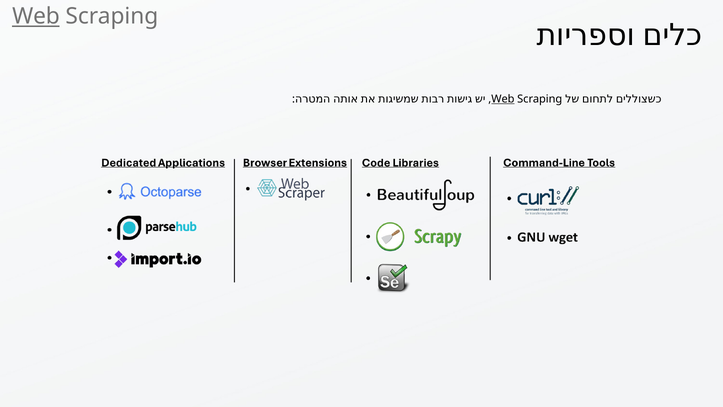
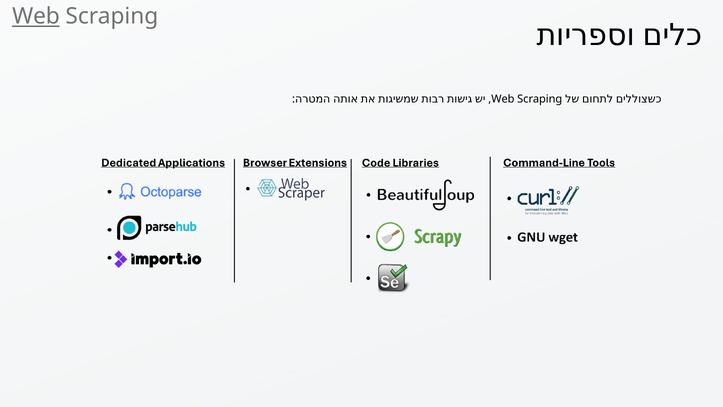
Web at (503, 99) underline: present -> none
